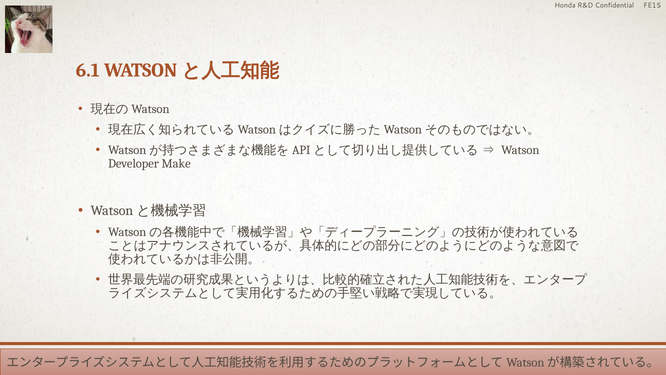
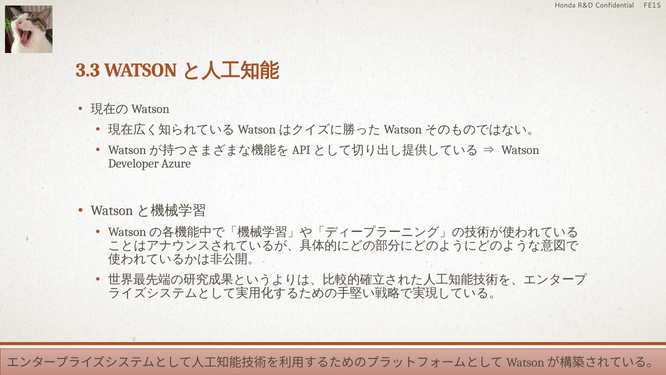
6.1: 6.1 -> 3.3
Make: Make -> Azure
